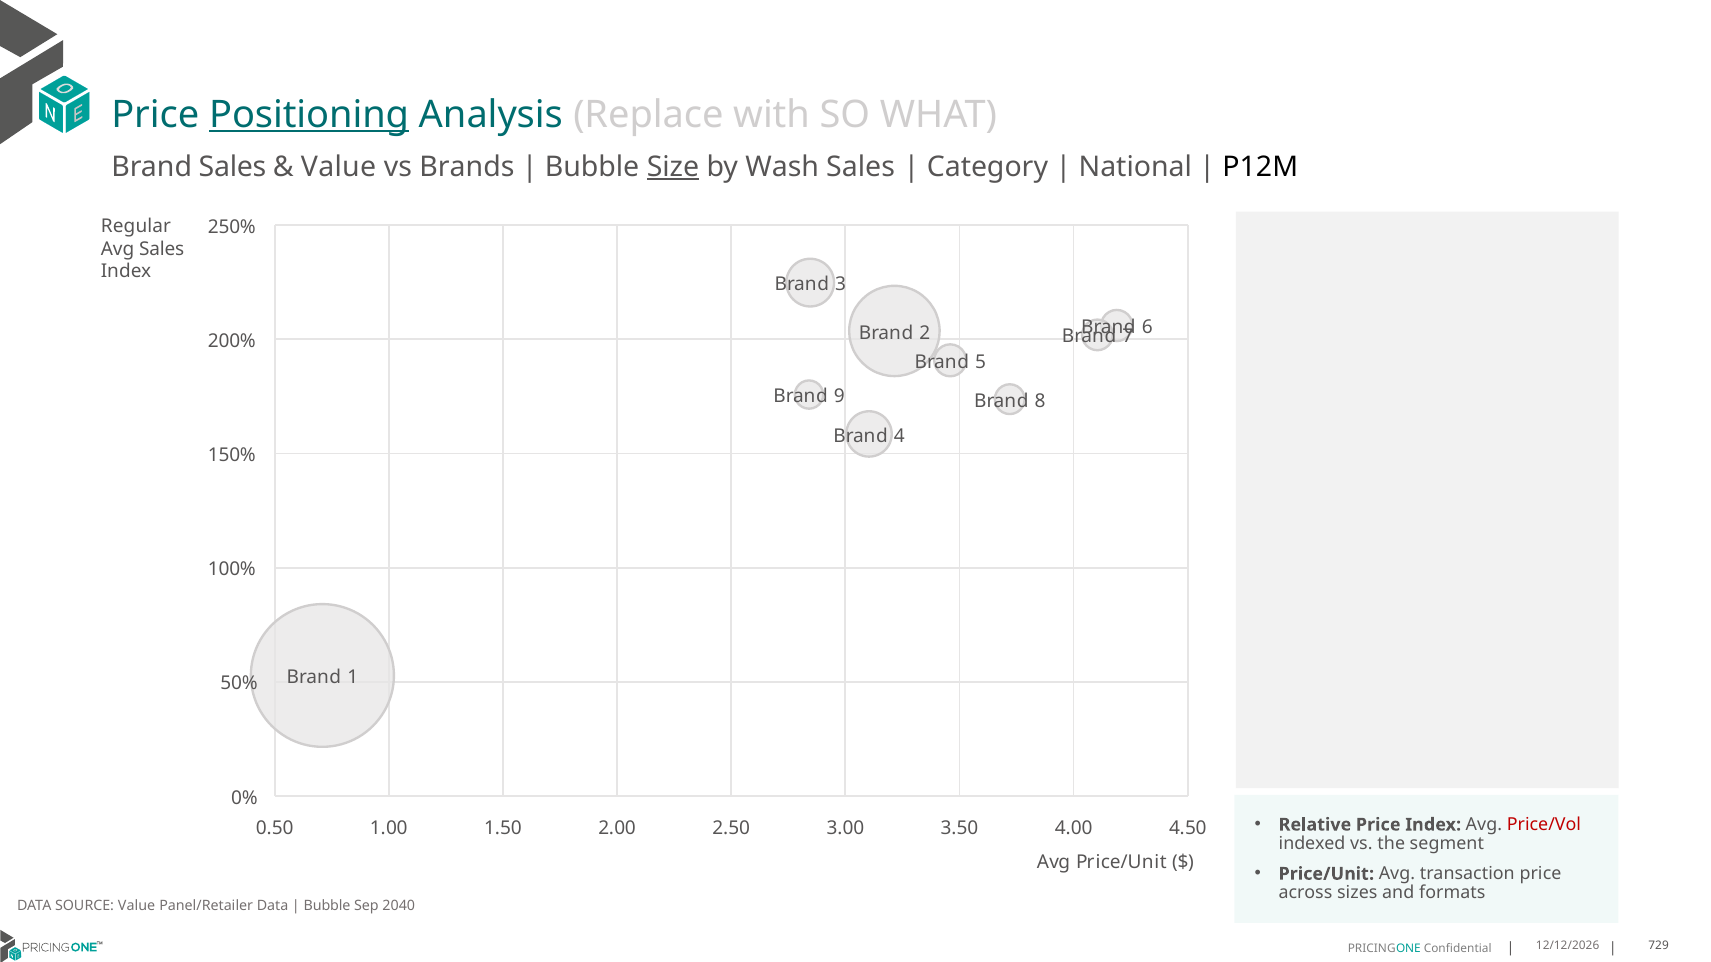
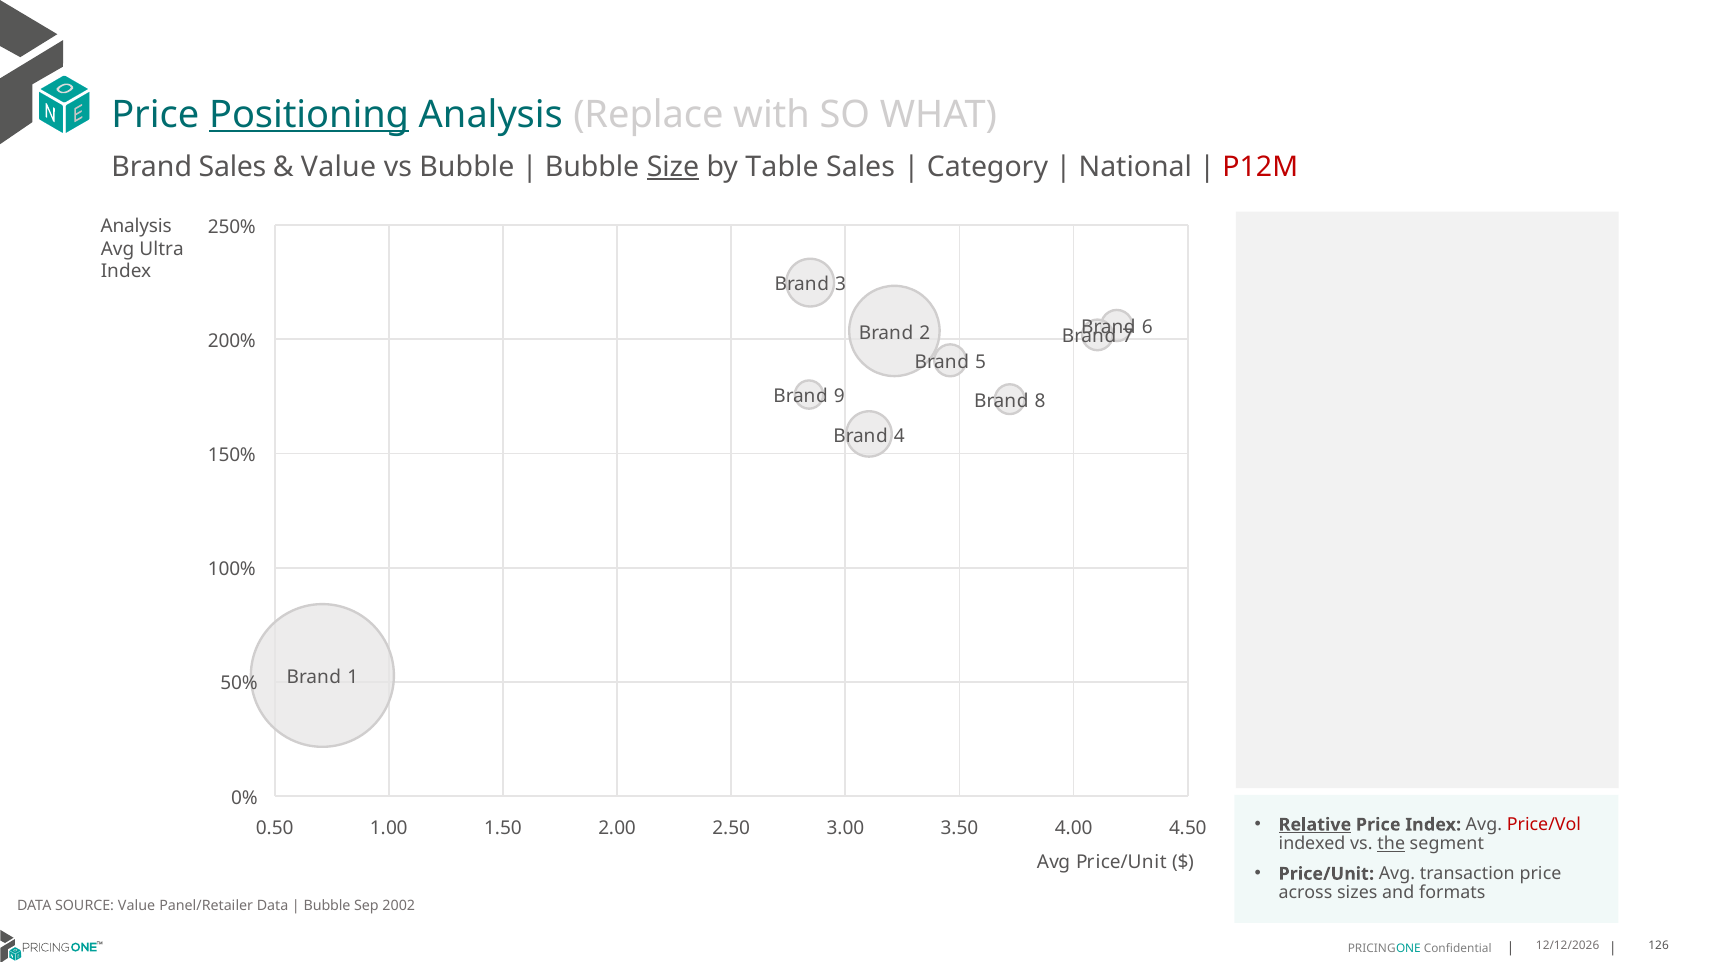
vs Brands: Brands -> Bubble
Wash: Wash -> Table
P12M colour: black -> red
Regular at (136, 226): Regular -> Analysis
Avg Sales: Sales -> Ultra
Relative underline: none -> present
the underline: none -> present
2040: 2040 -> 2002
729: 729 -> 126
